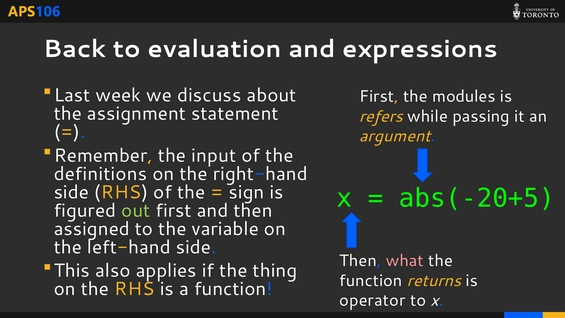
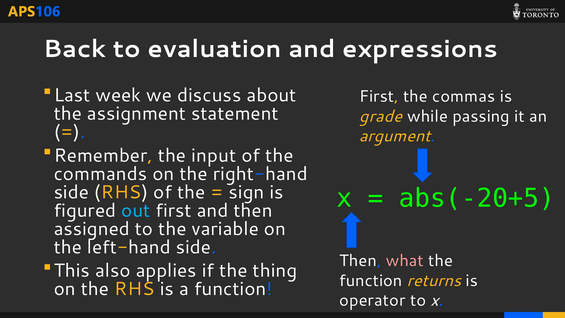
modules: modules -> commas
refers: refers -> grade
definitions: definitions -> commands
out colour: light green -> light blue
